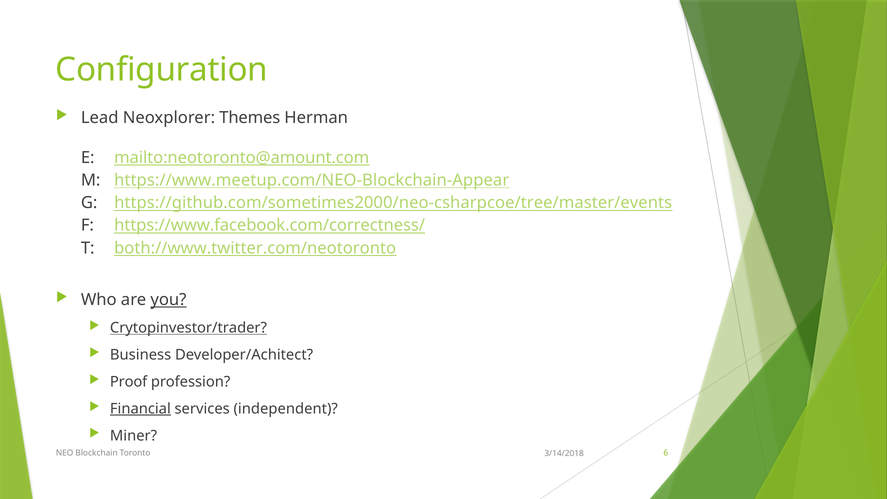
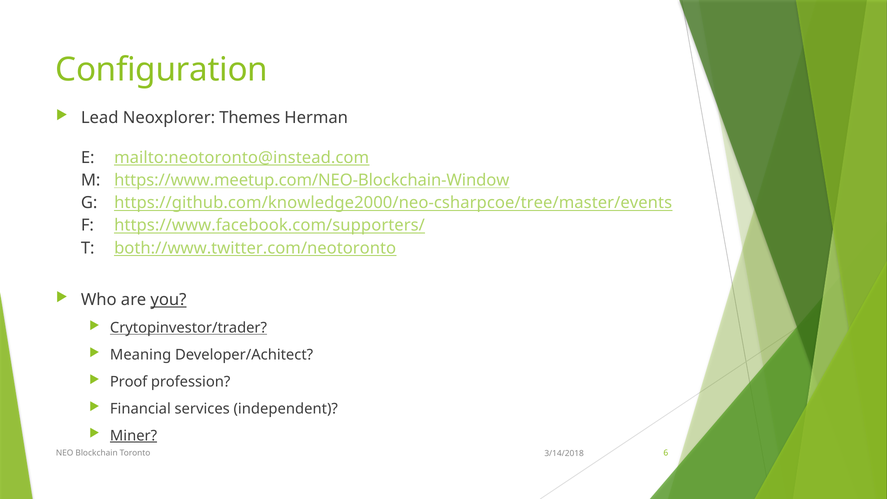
mailto:neotoronto@amount.com: mailto:neotoronto@amount.com -> mailto:neotoronto@instead.com
https://www.meetup.com/NEO-Blockchain-Appear: https://www.meetup.com/NEO-Blockchain-Appear -> https://www.meetup.com/NEO-Blockchain-Window
https://github.com/sometimes2000/neo-csharpcoe/tree/master/events: https://github.com/sometimes2000/neo-csharpcoe/tree/master/events -> https://github.com/knowledge2000/neo-csharpcoe/tree/master/events
https://www.facebook.com/correctness/: https://www.facebook.com/correctness/ -> https://www.facebook.com/supporters/
Business: Business -> Meaning
Financial underline: present -> none
Miner underline: none -> present
